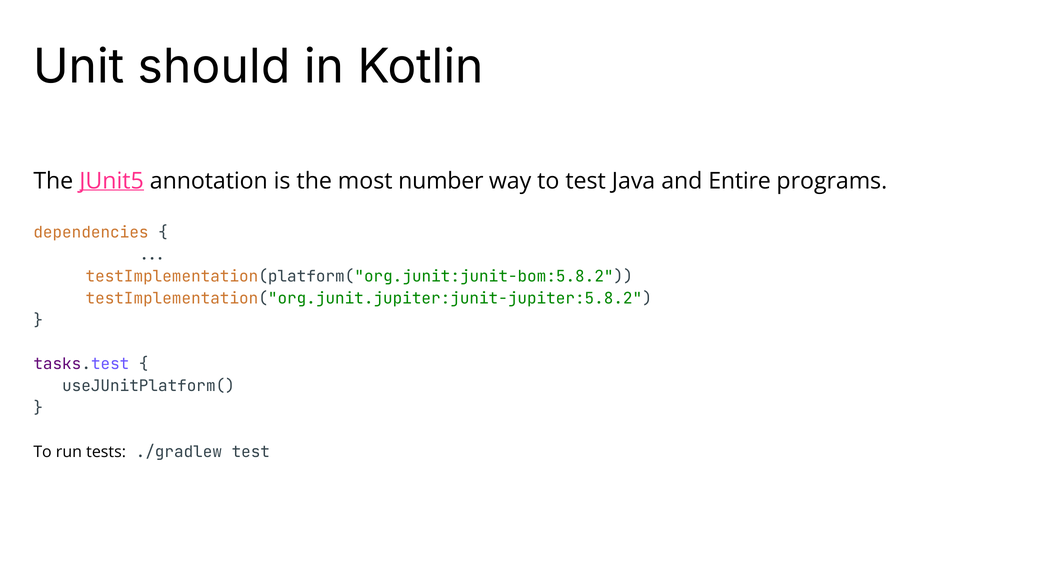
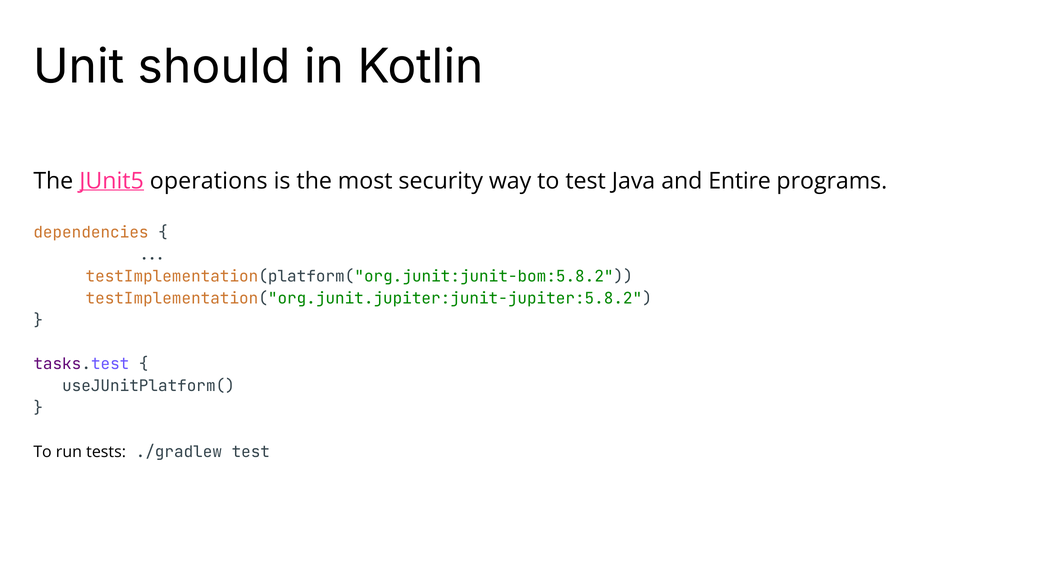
annotation: annotation -> operations
number: number -> security
